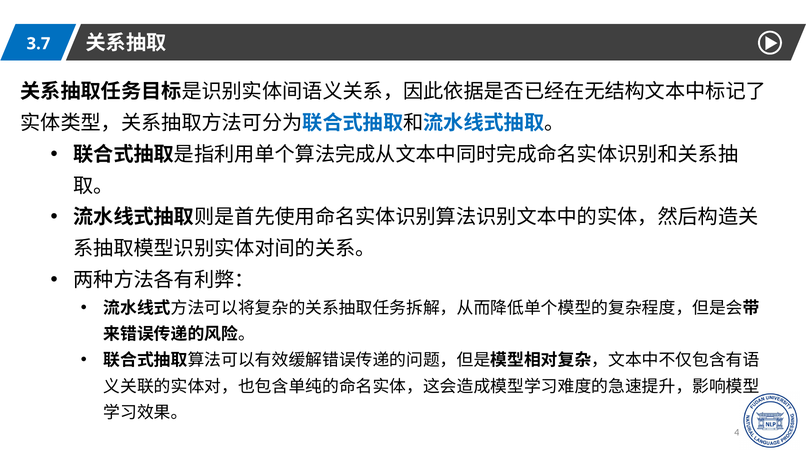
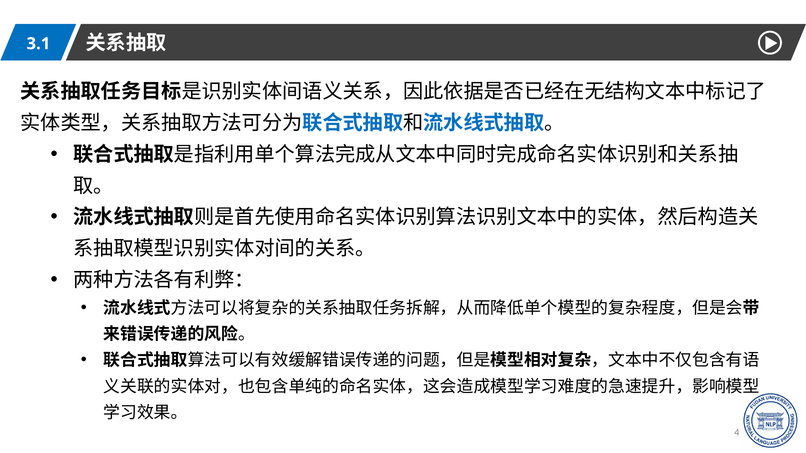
3.7: 3.7 -> 3.1
